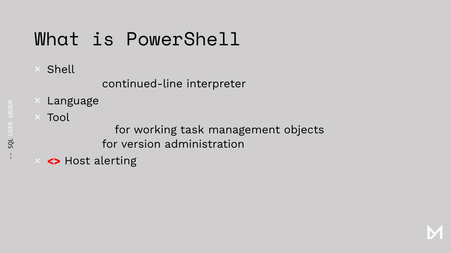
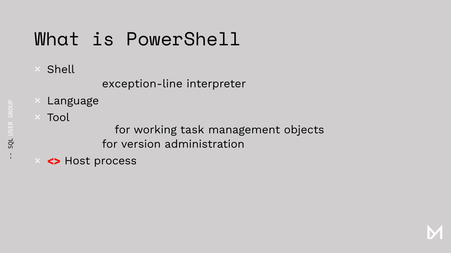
continued-line: continued-line -> exception-line
alerting: alerting -> process
